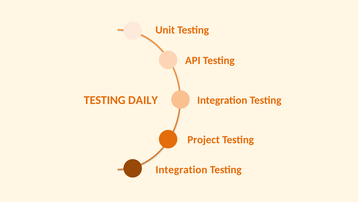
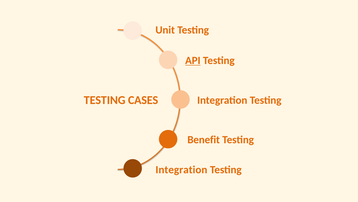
API underline: none -> present
DAILY: DAILY -> CASES
Project: Project -> Benefit
